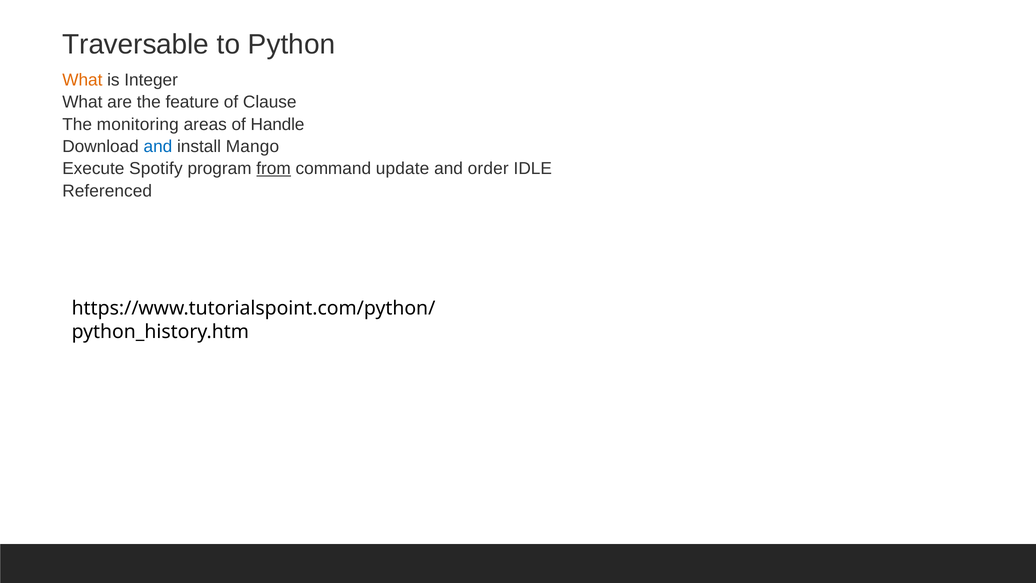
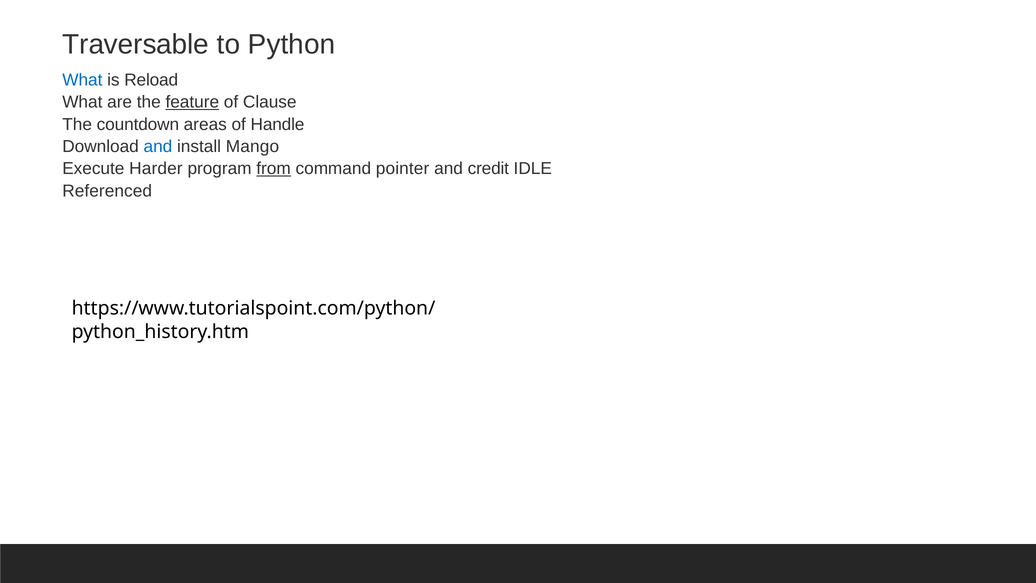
What at (82, 80) colour: orange -> blue
Integer: Integer -> Reload
feature underline: none -> present
monitoring: monitoring -> countdown
Spotify: Spotify -> Harder
update: update -> pointer
order: order -> credit
